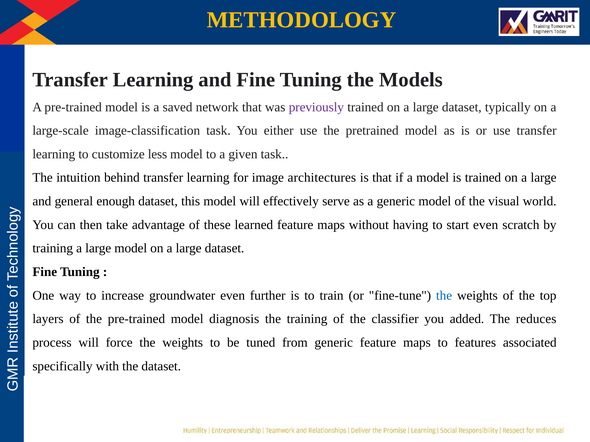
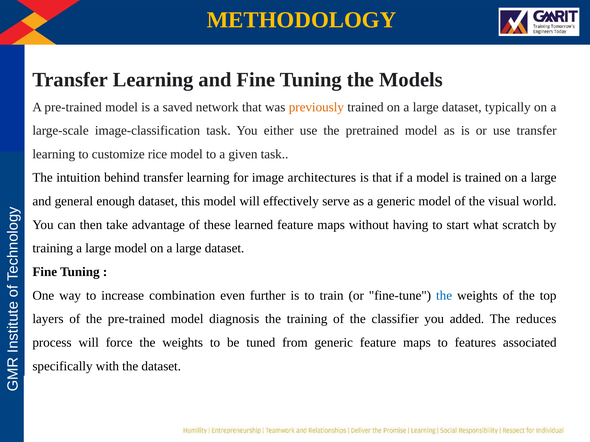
previously colour: purple -> orange
less: less -> rice
start even: even -> what
groundwater: groundwater -> combination
